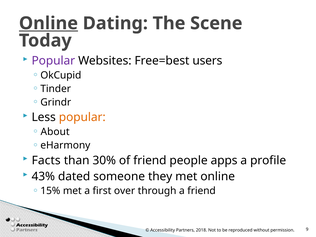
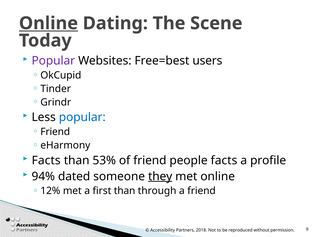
popular at (82, 117) colour: orange -> blue
About at (55, 132): About -> Friend
30%: 30% -> 53%
people apps: apps -> facts
43%: 43% -> 94%
they underline: none -> present
15%: 15% -> 12%
first over: over -> than
